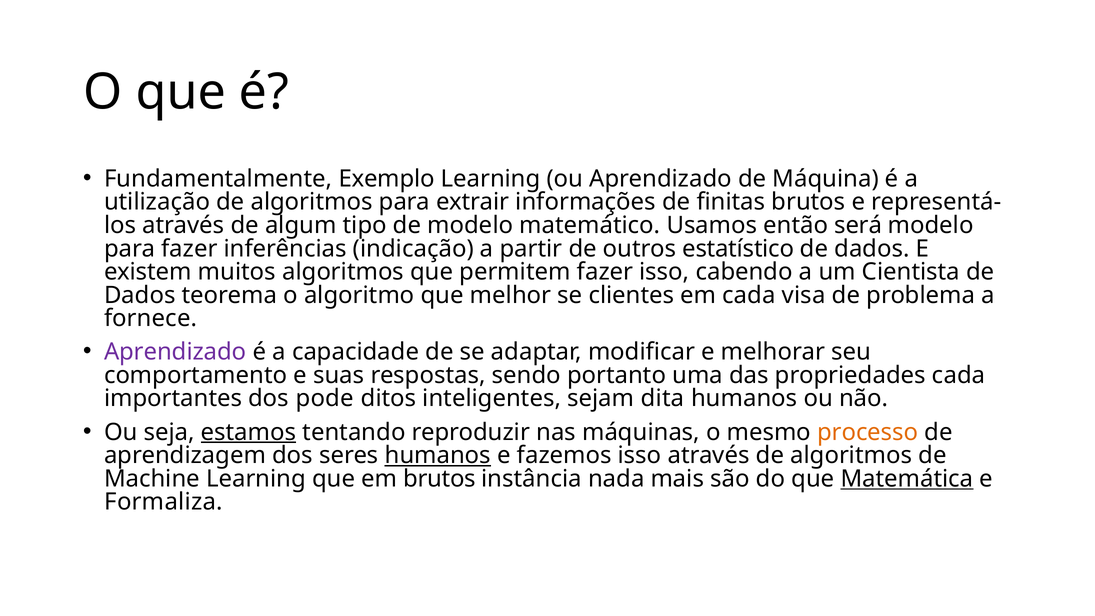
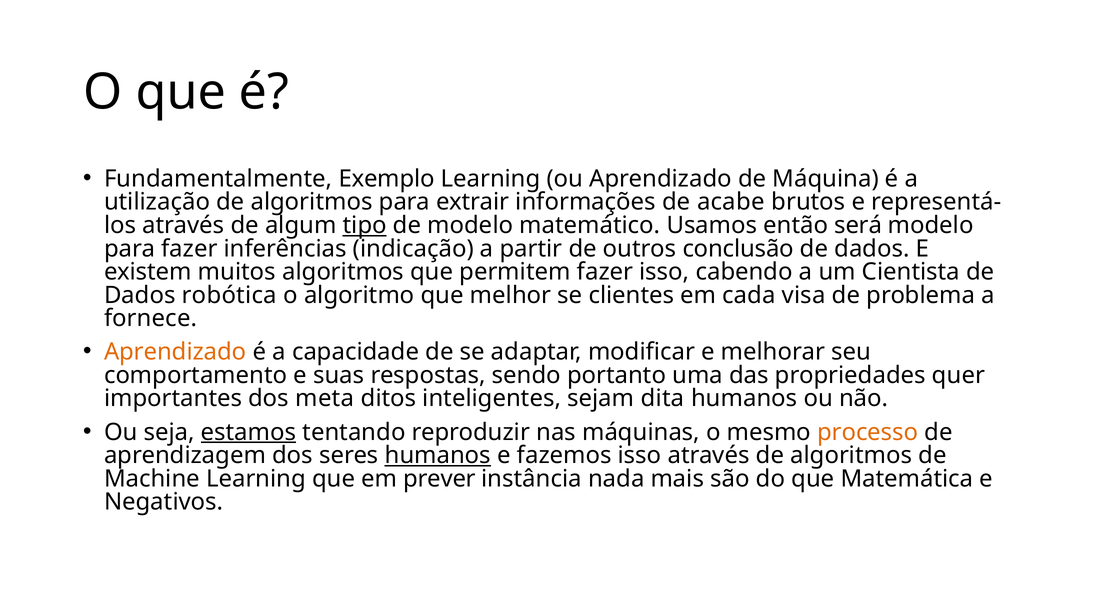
finitas: finitas -> acabe
tipo underline: none -> present
estatístico: estatístico -> conclusão
teorema: teorema -> robótica
Aprendizado at (175, 352) colour: purple -> orange
propriedades cada: cada -> quer
pode: pode -> meta
em brutos: brutos -> prever
Matemática underline: present -> none
Formaliza: Formaliza -> Negativos
